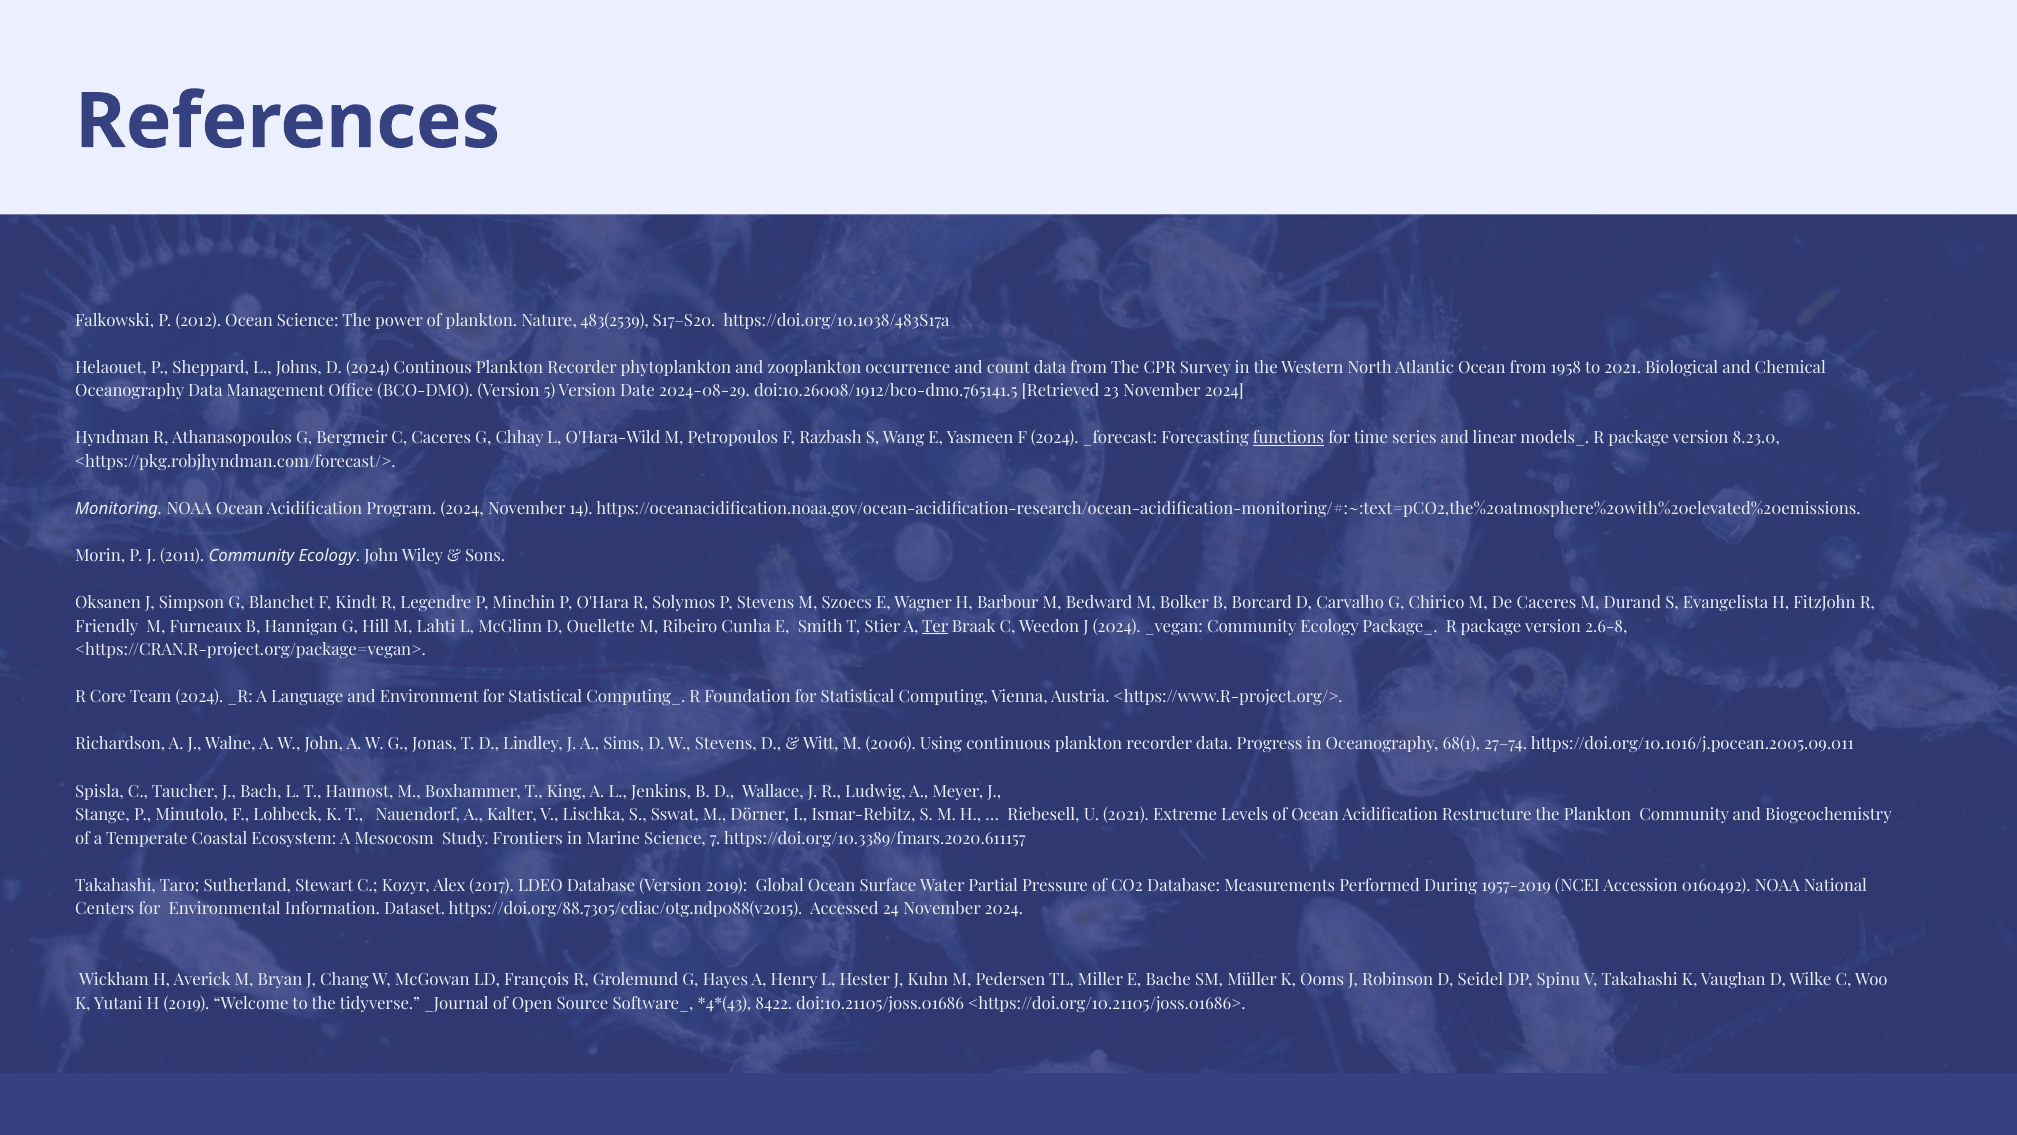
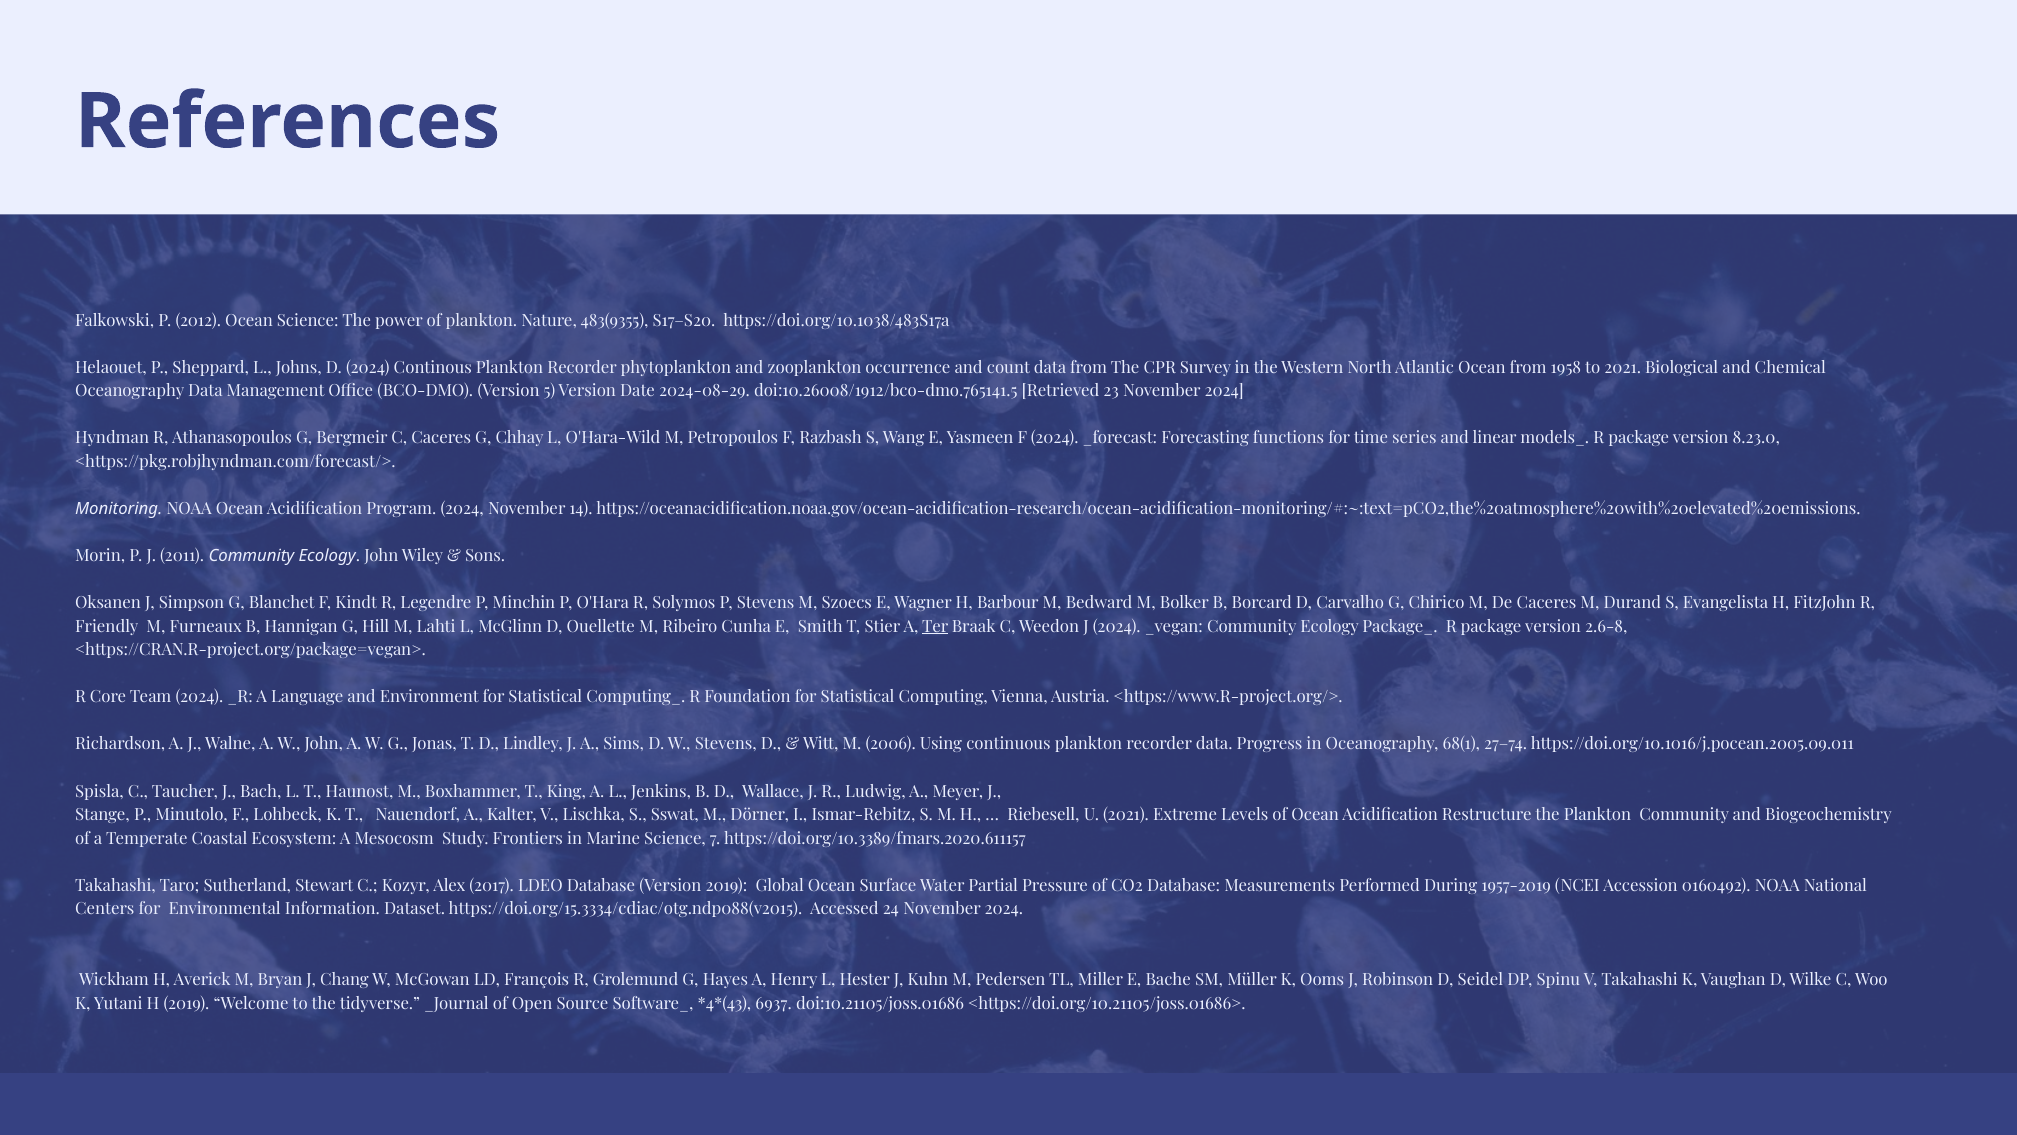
483(2539: 483(2539 -> 483(9355
functions underline: present -> none
https://doi.org/88.7305/cdiac/otg.ndp088(v2015: https://doi.org/88.7305/cdiac/otg.ndp088(v2015 -> https://doi.org/15.3334/cdiac/otg.ndp088(v2015
8422: 8422 -> 6937
